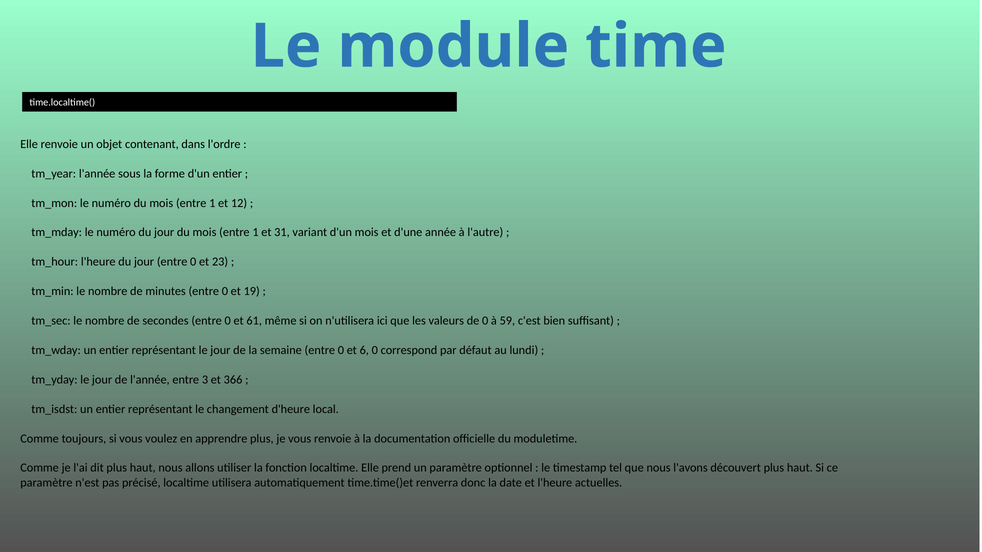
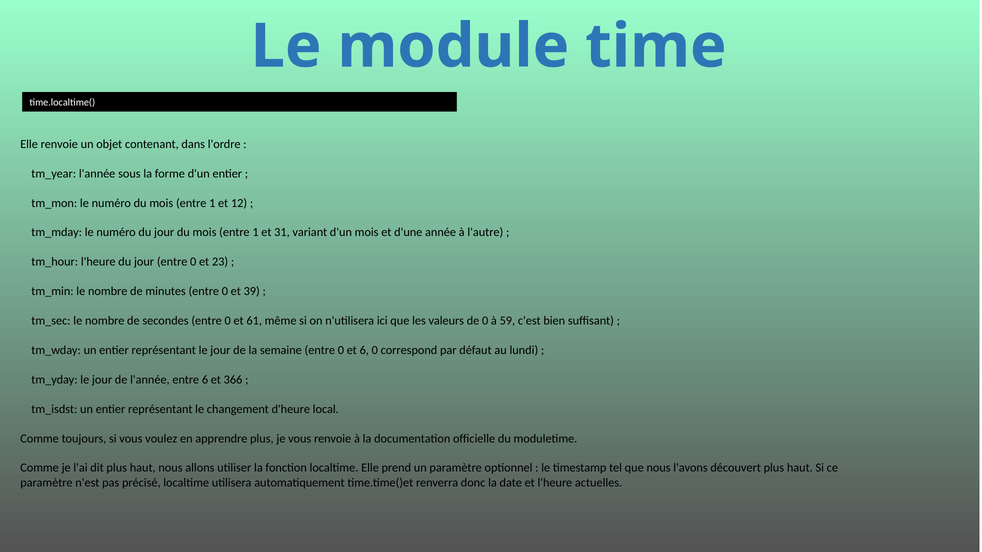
19: 19 -> 39
entre 3: 3 -> 6
